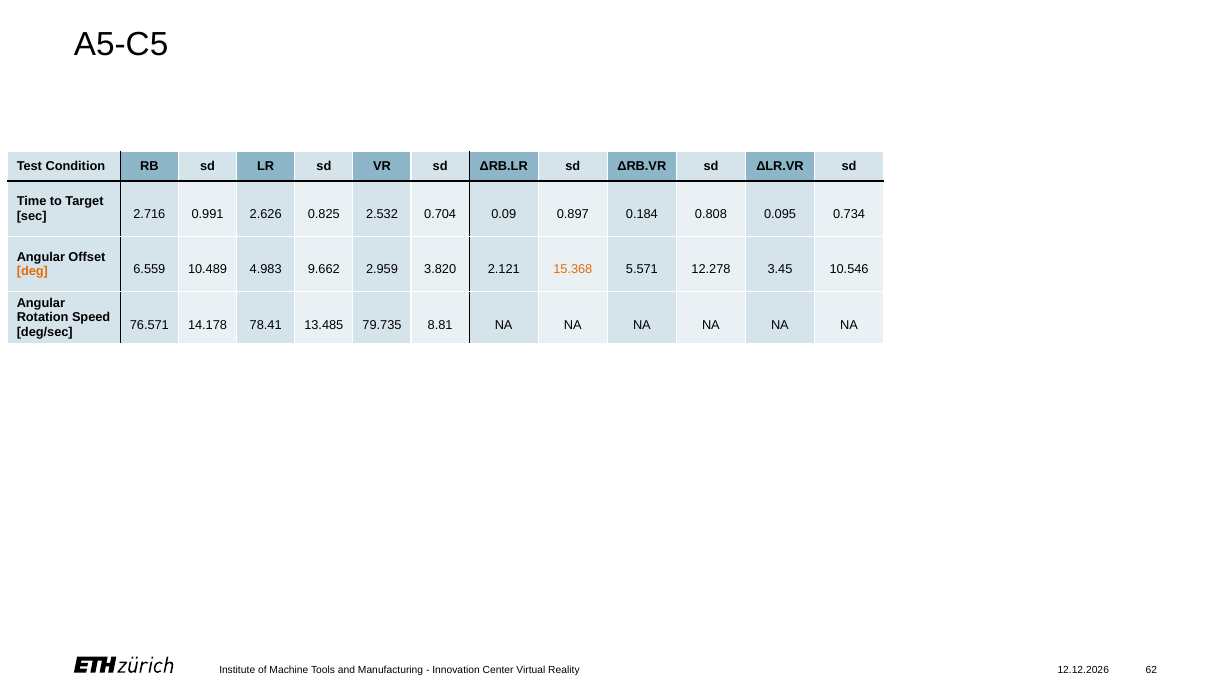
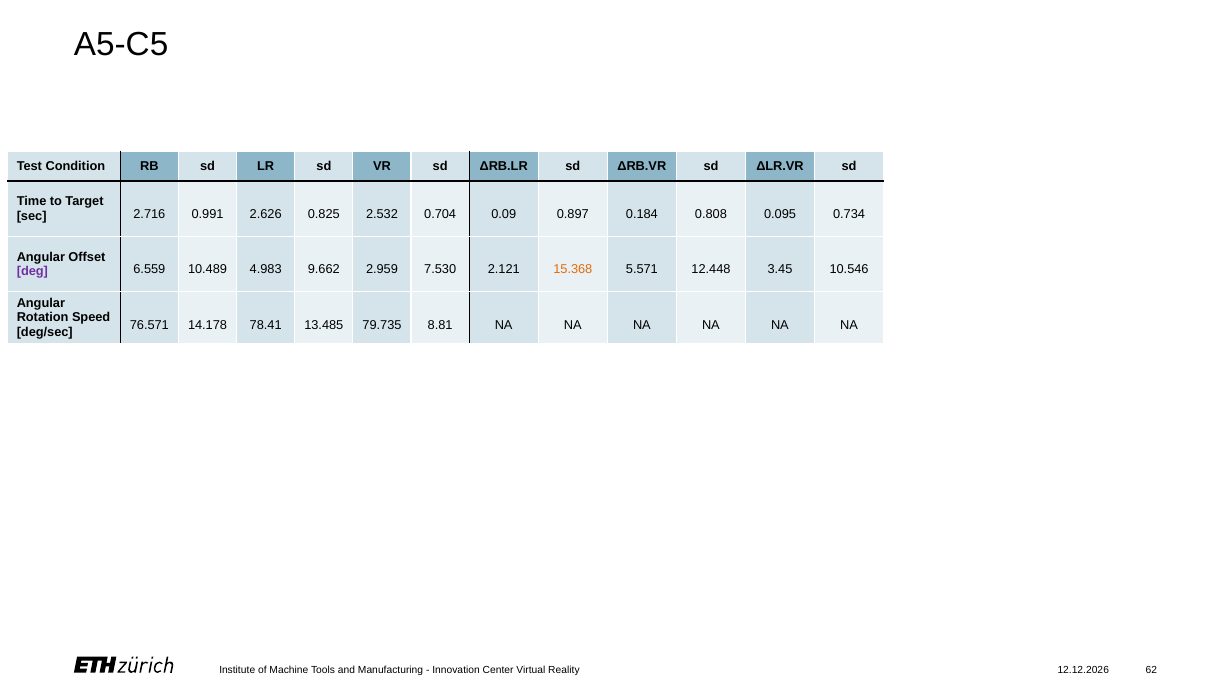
deg colour: orange -> purple
3.820: 3.820 -> 7.530
12.278: 12.278 -> 12.448
